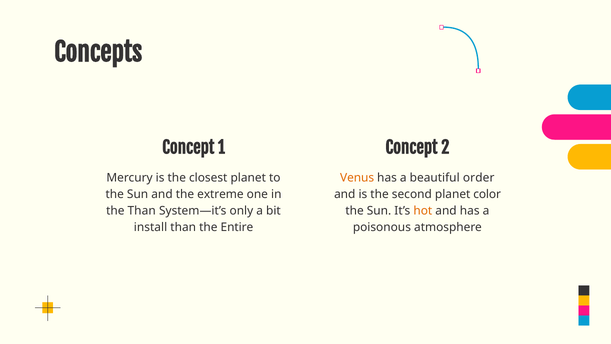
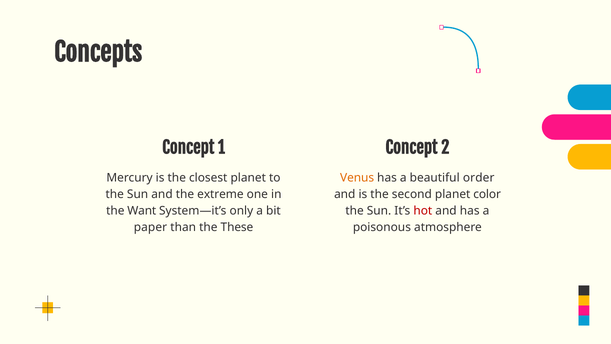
the Than: Than -> Want
hot colour: orange -> red
install: install -> paper
Entire: Entire -> These
